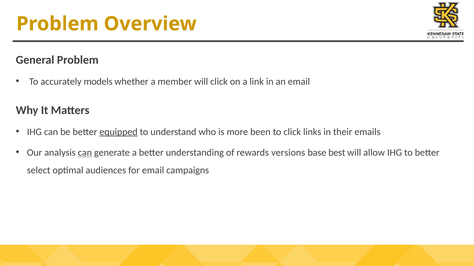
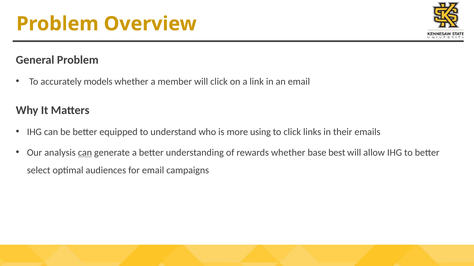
equipped underline: present -> none
been: been -> using
rewards versions: versions -> whether
